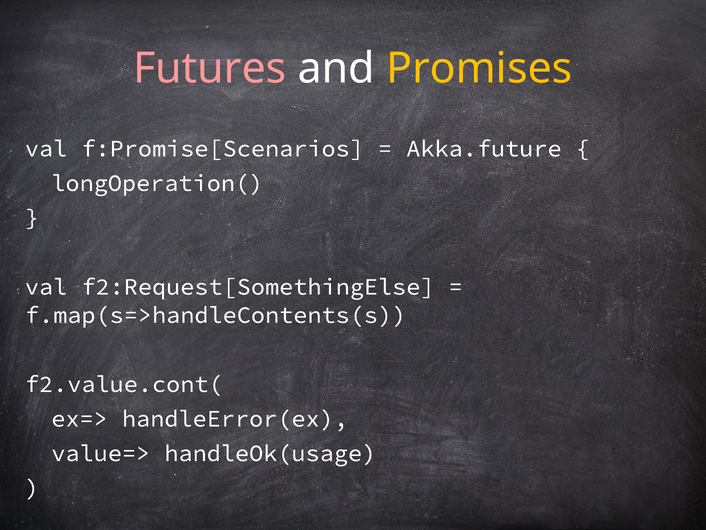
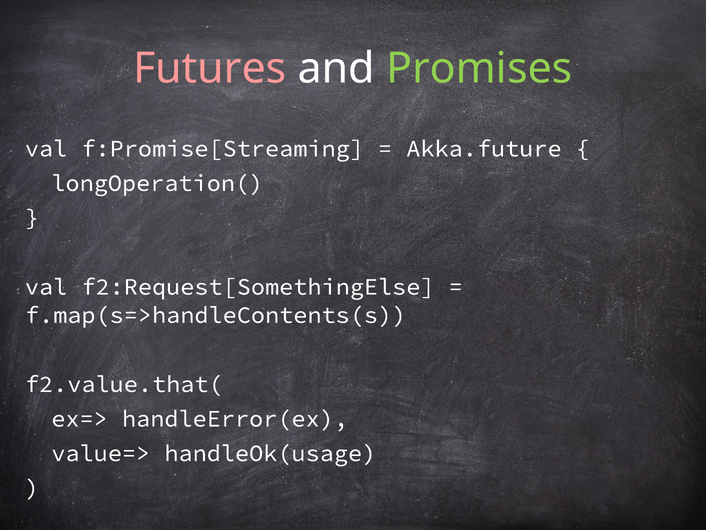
Promises colour: yellow -> light green
f:Promise[Scenarios: f:Promise[Scenarios -> f:Promise[Streaming
f2.value.cont(: f2.value.cont( -> f2.value.that(
